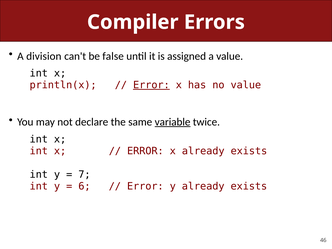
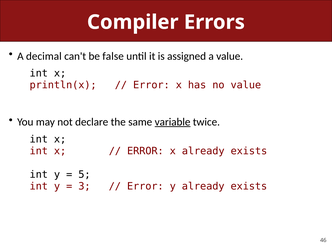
division: division -> decimal
Error at (151, 85) underline: present -> none
7: 7 -> 5
6: 6 -> 3
